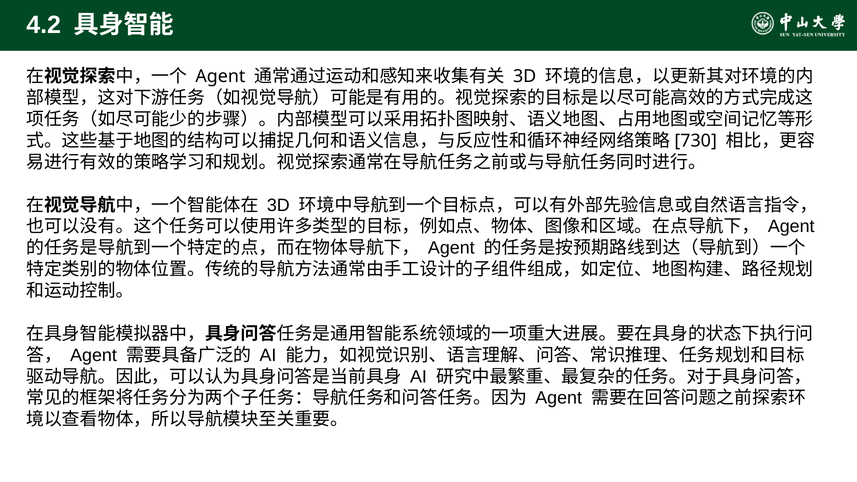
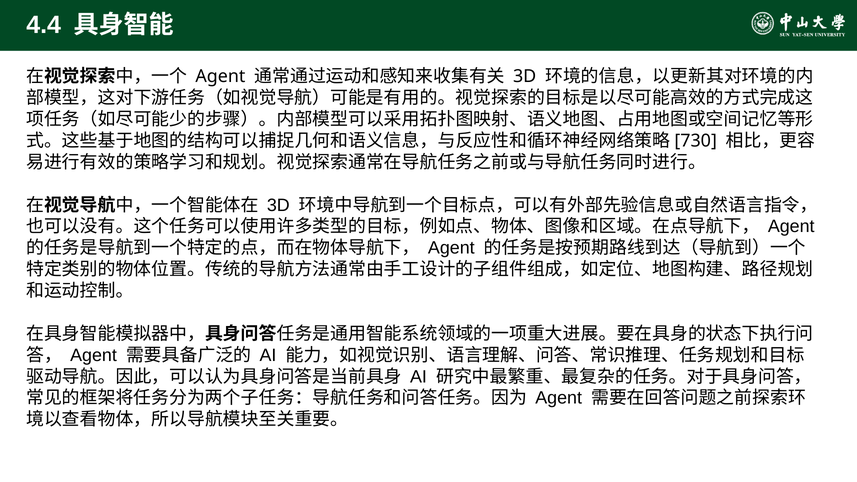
4.2: 4.2 -> 4.4
